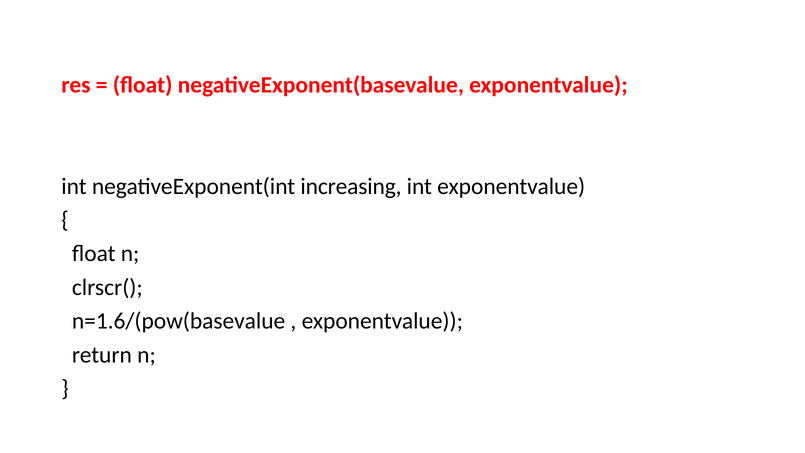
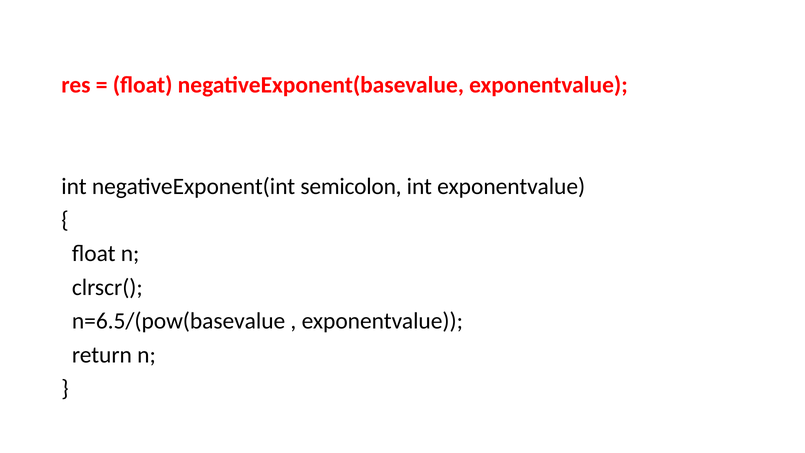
increasing: increasing -> semicolon
n=1.6/(pow(basevalue: n=1.6/(pow(basevalue -> n=6.5/(pow(basevalue
